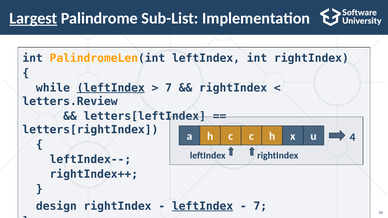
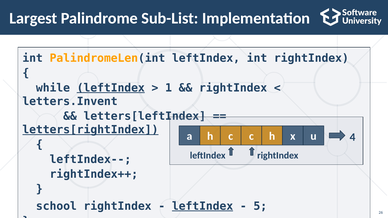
Largest underline: present -> none
7 at (169, 88): 7 -> 1
letters.Review: letters.Review -> letters.Invent
letters[rightIndex underline: none -> present
design: design -> school
7 at (260, 206): 7 -> 5
